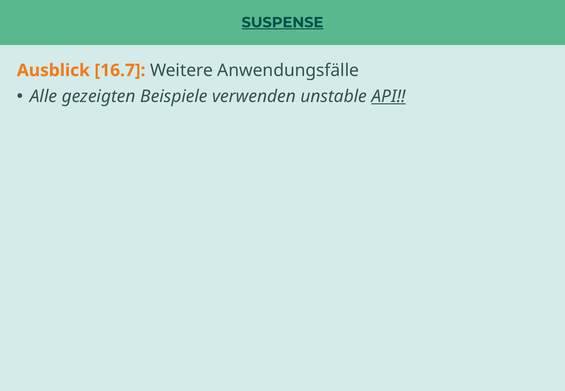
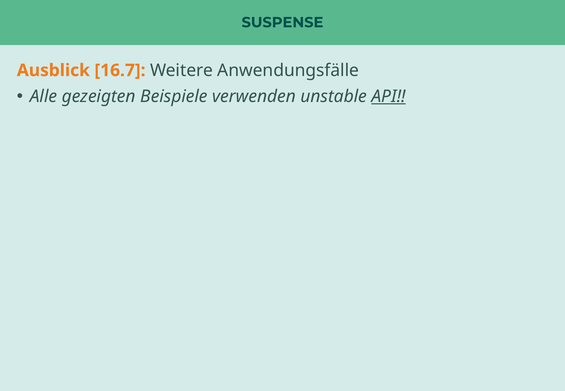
SUSPENSE underline: present -> none
